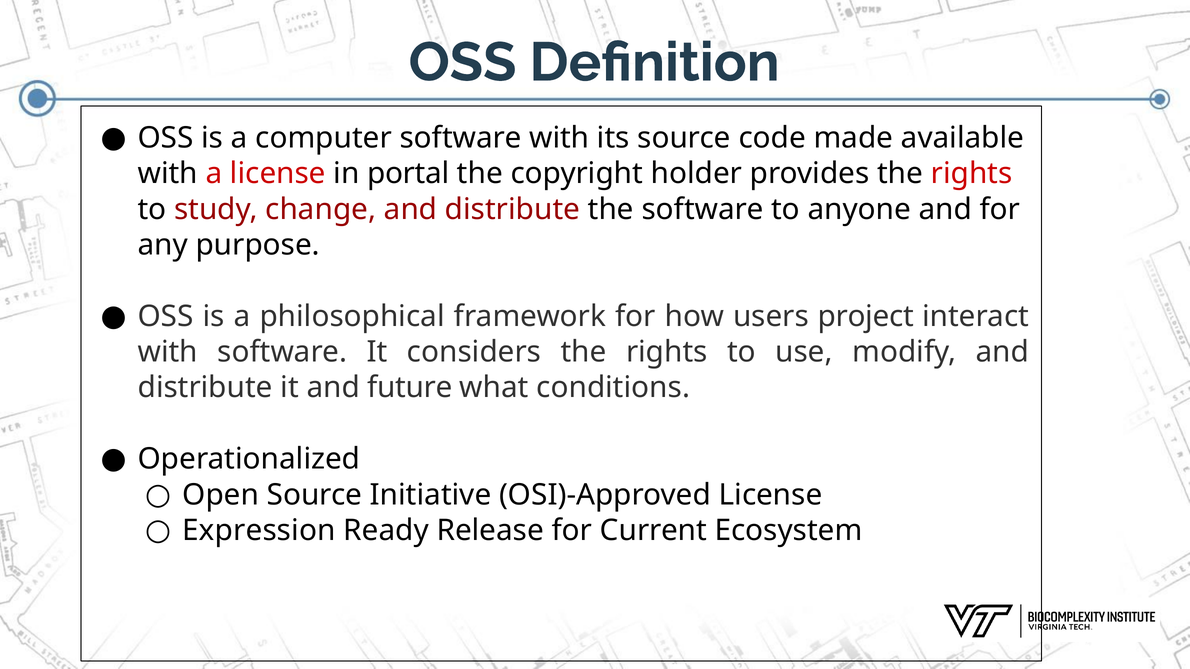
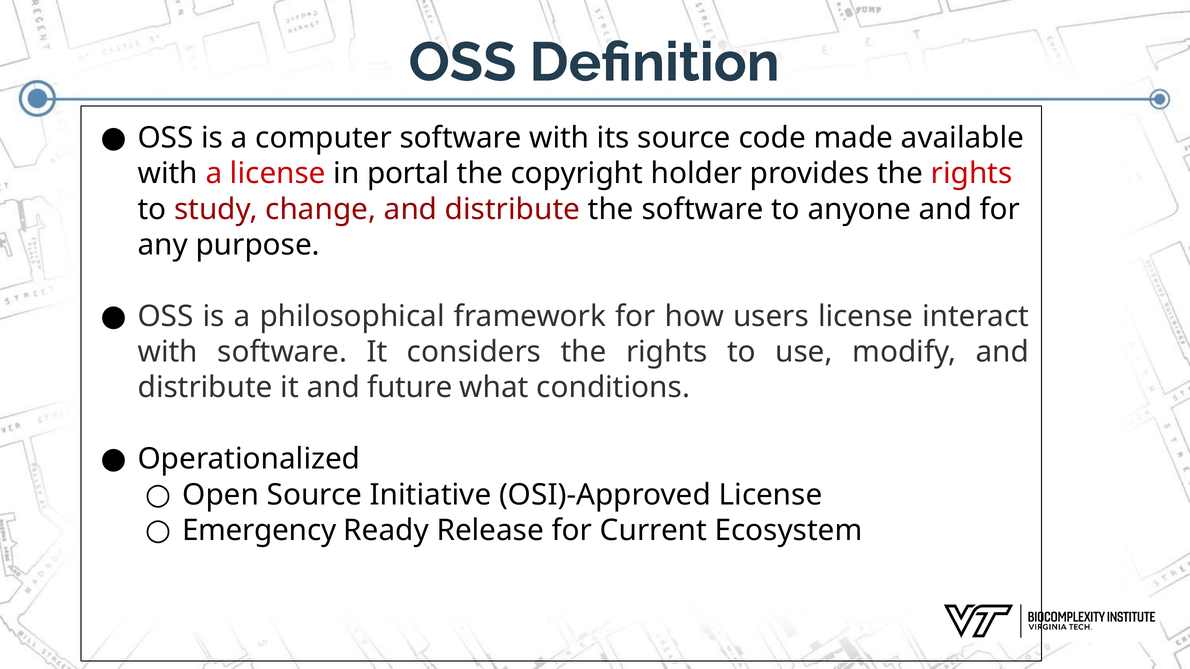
users project: project -> license
Expression: Expression -> Emergency
